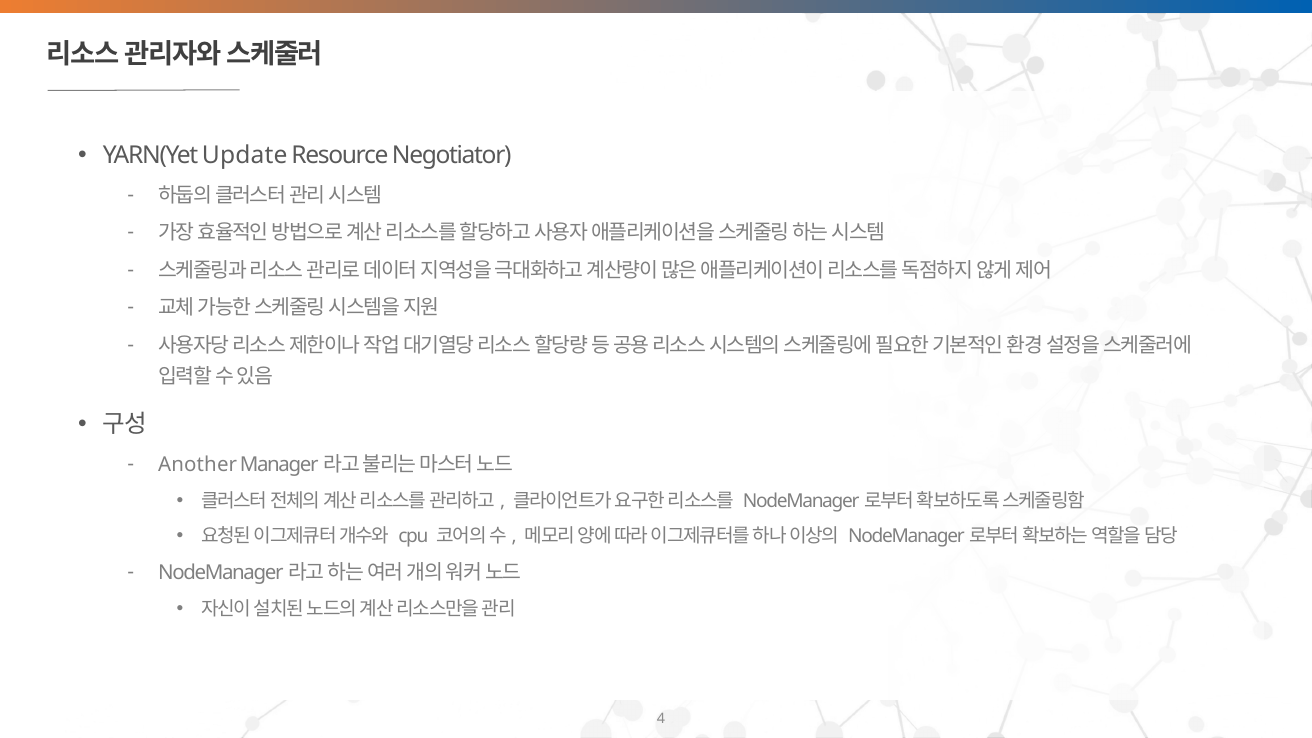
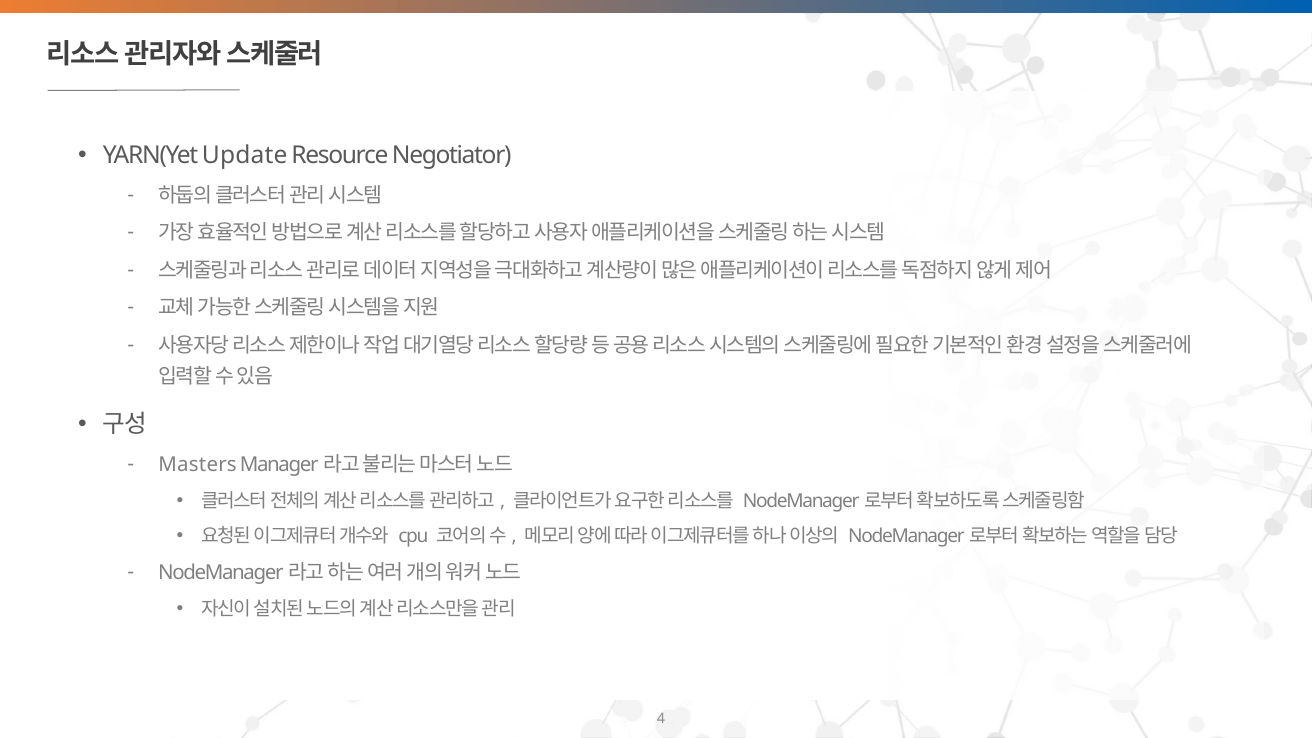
Another: Another -> Masters
